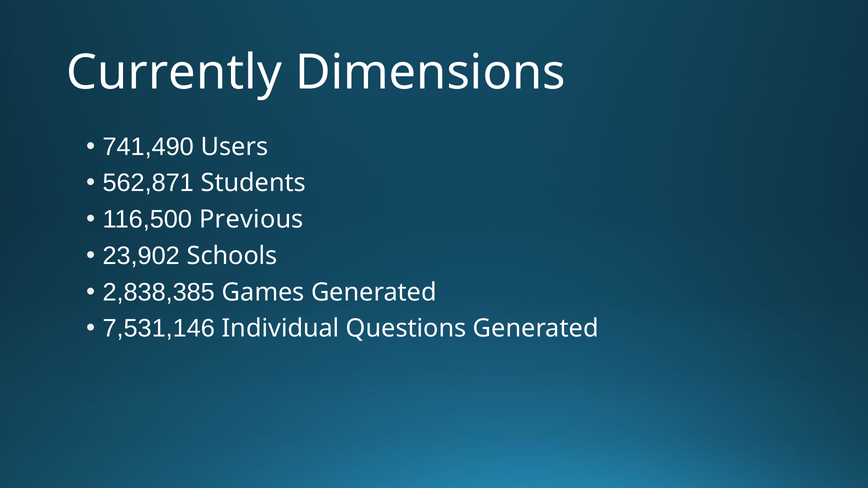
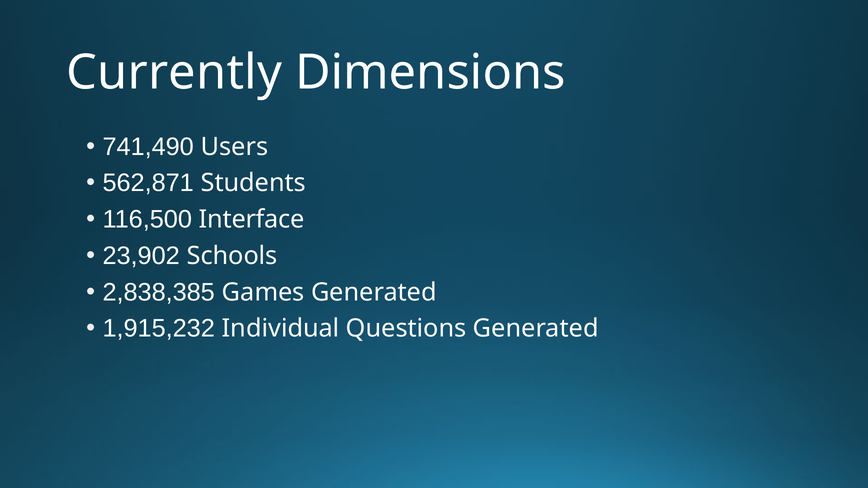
Previous: Previous -> Interface
7,531,146: 7,531,146 -> 1,915,232
